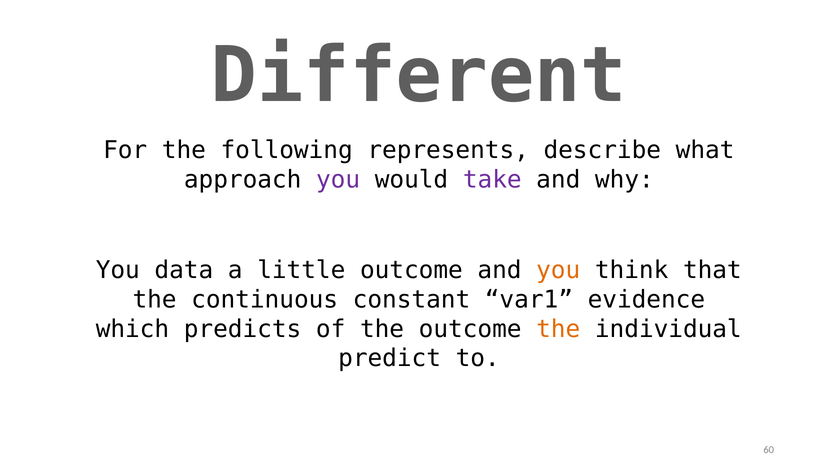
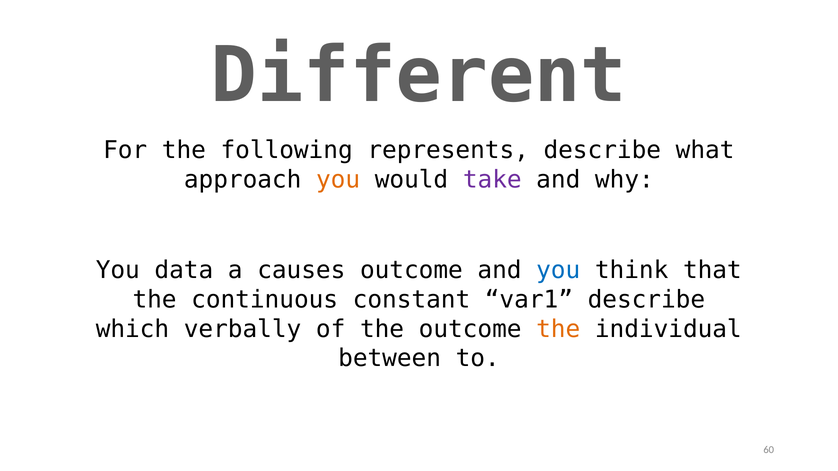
you at (338, 180) colour: purple -> orange
little: little -> causes
you at (558, 271) colour: orange -> blue
var1 evidence: evidence -> describe
predicts: predicts -> verbally
predict: predict -> between
